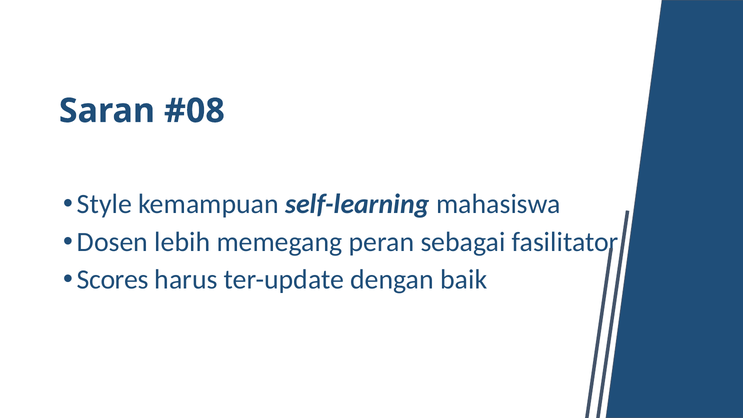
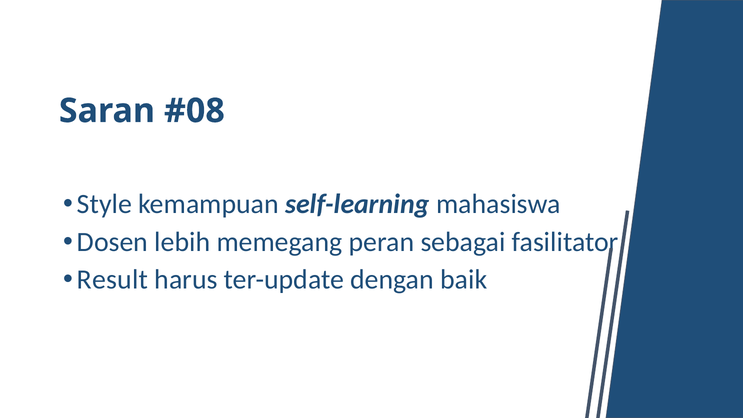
Scores: Scores -> Result
